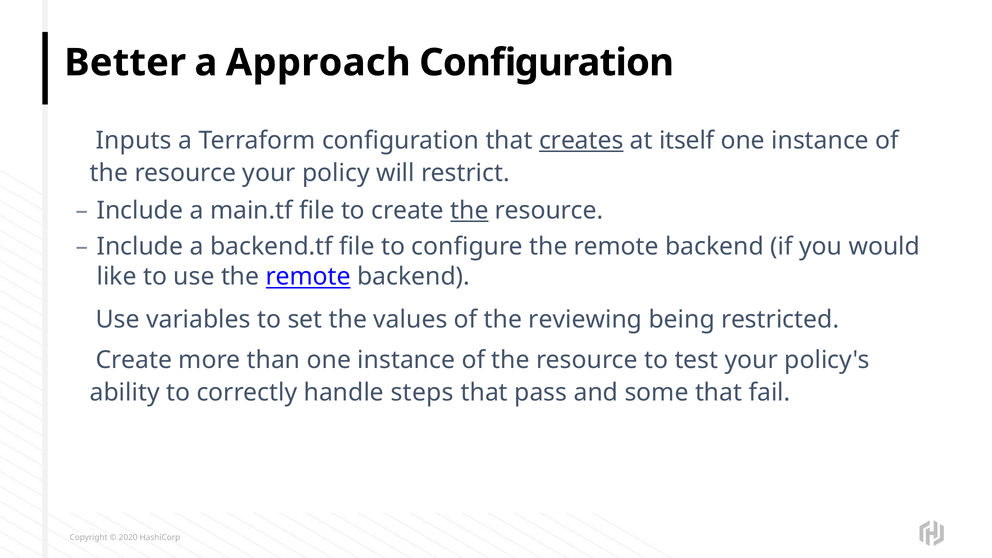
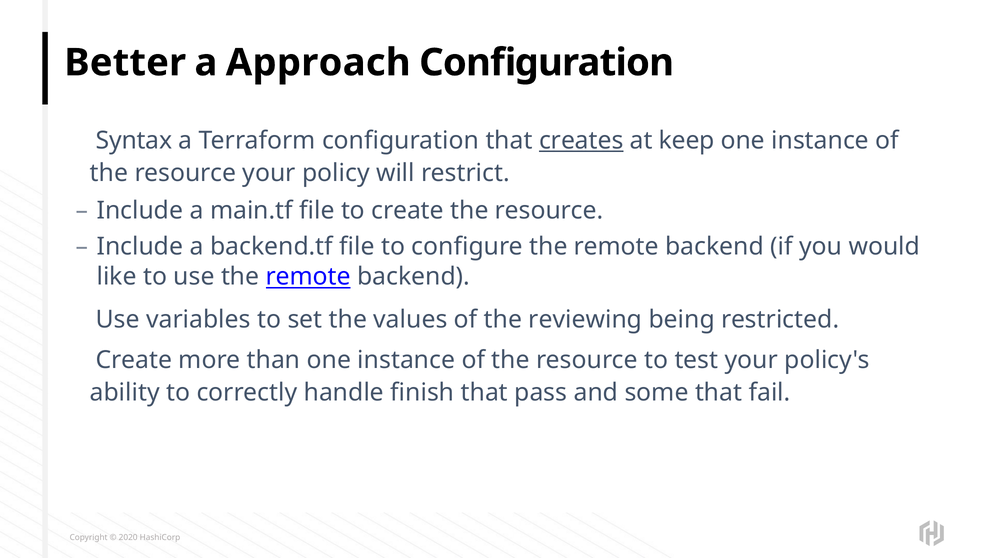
Inputs: Inputs -> Syntax
itself: itself -> keep
the at (469, 211) underline: present -> none
steps: steps -> finish
